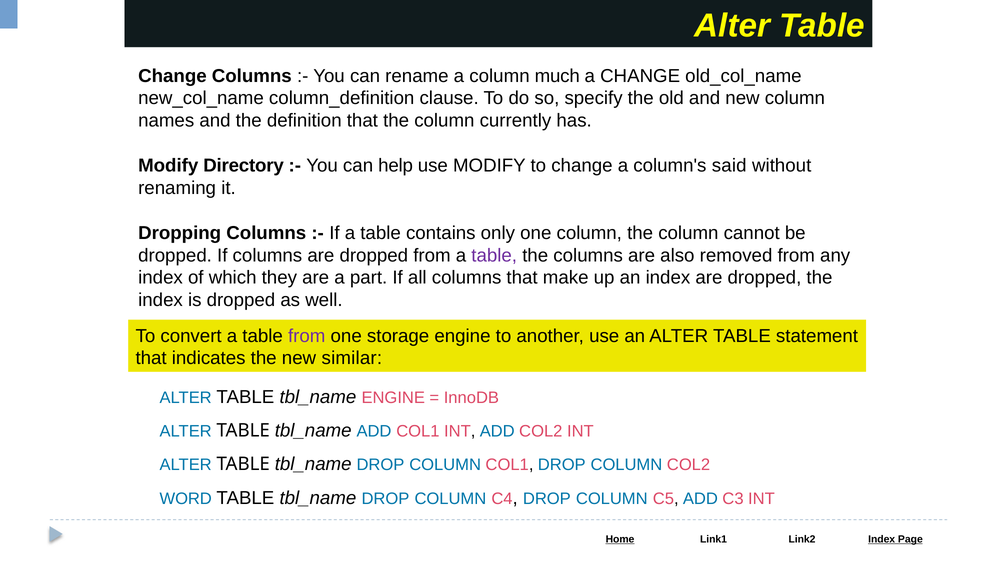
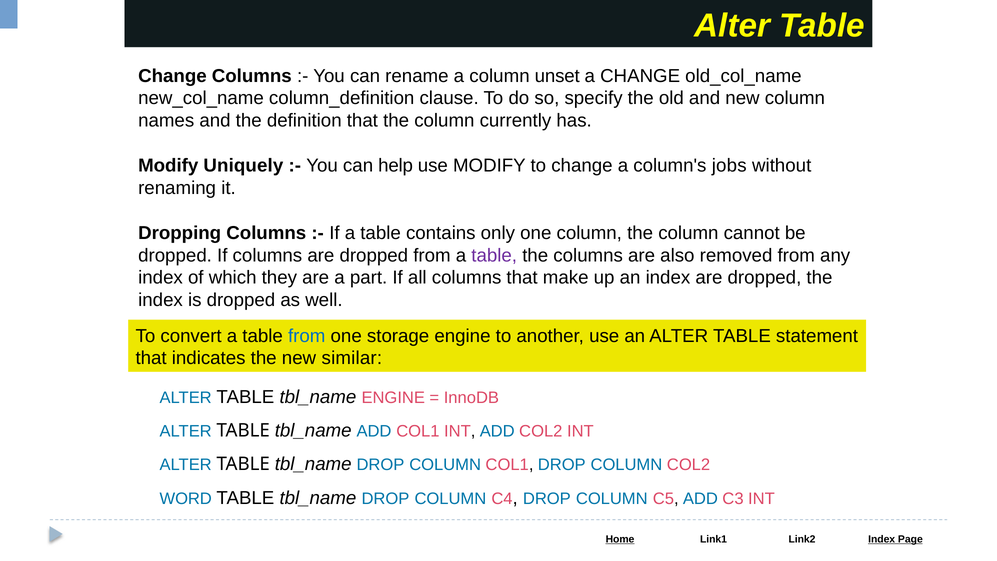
much: much -> unset
Directory: Directory -> Uniquely
said: said -> jobs
from at (307, 336) colour: purple -> blue
